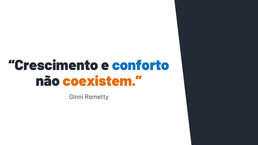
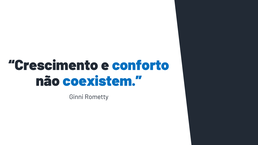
coexistem colour: orange -> blue
